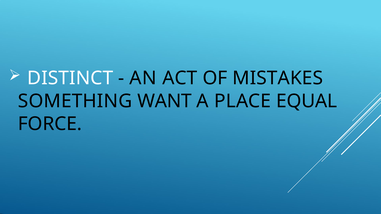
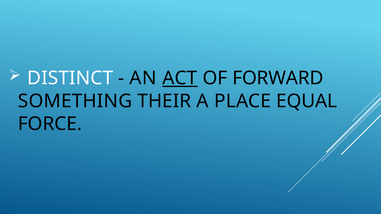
ACT underline: none -> present
MISTAKES: MISTAKES -> FORWARD
WANT: WANT -> THEIR
